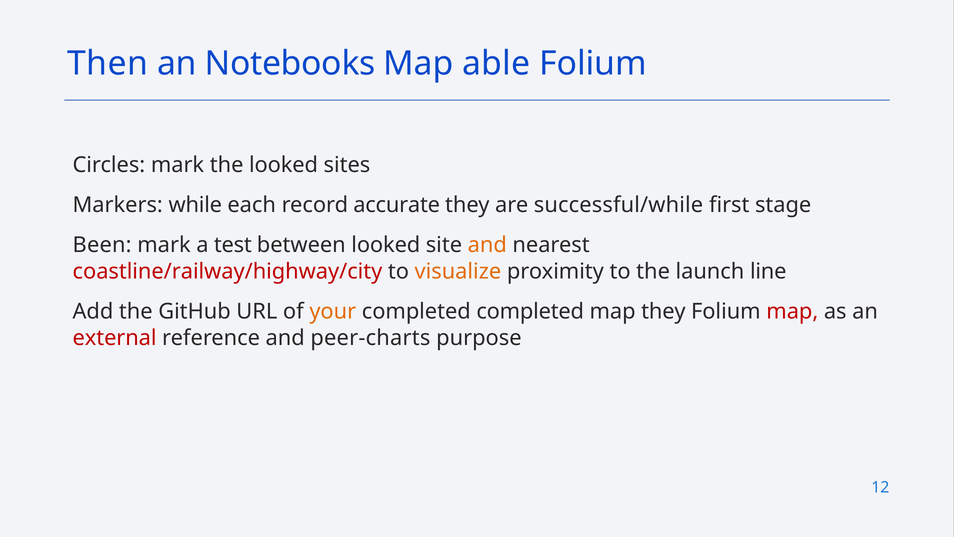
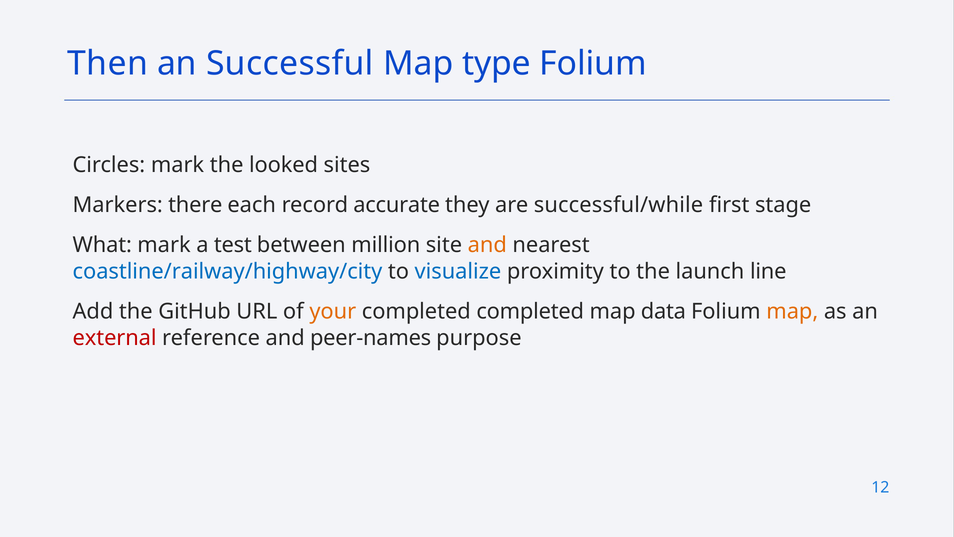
Notebooks: Notebooks -> Successful
able: able -> type
while: while -> there
Been: Been -> What
between looked: looked -> million
coastline/railway/highway/city colour: red -> blue
visualize colour: orange -> blue
map they: they -> data
map at (792, 311) colour: red -> orange
peer-charts: peer-charts -> peer-names
